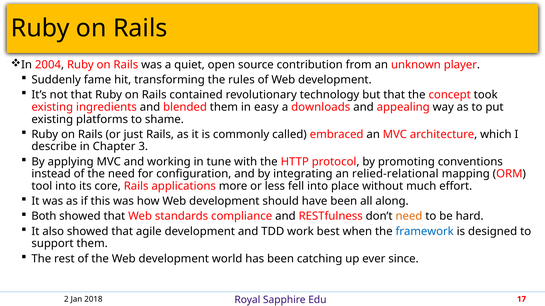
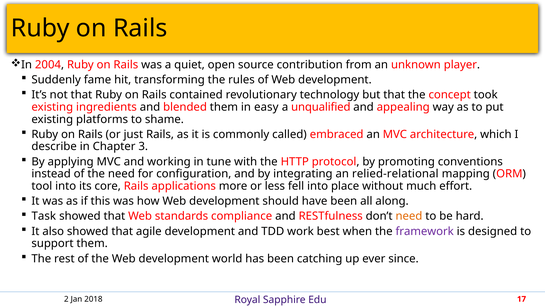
downloads: downloads -> unqualified
Both: Both -> Task
framework colour: blue -> purple
